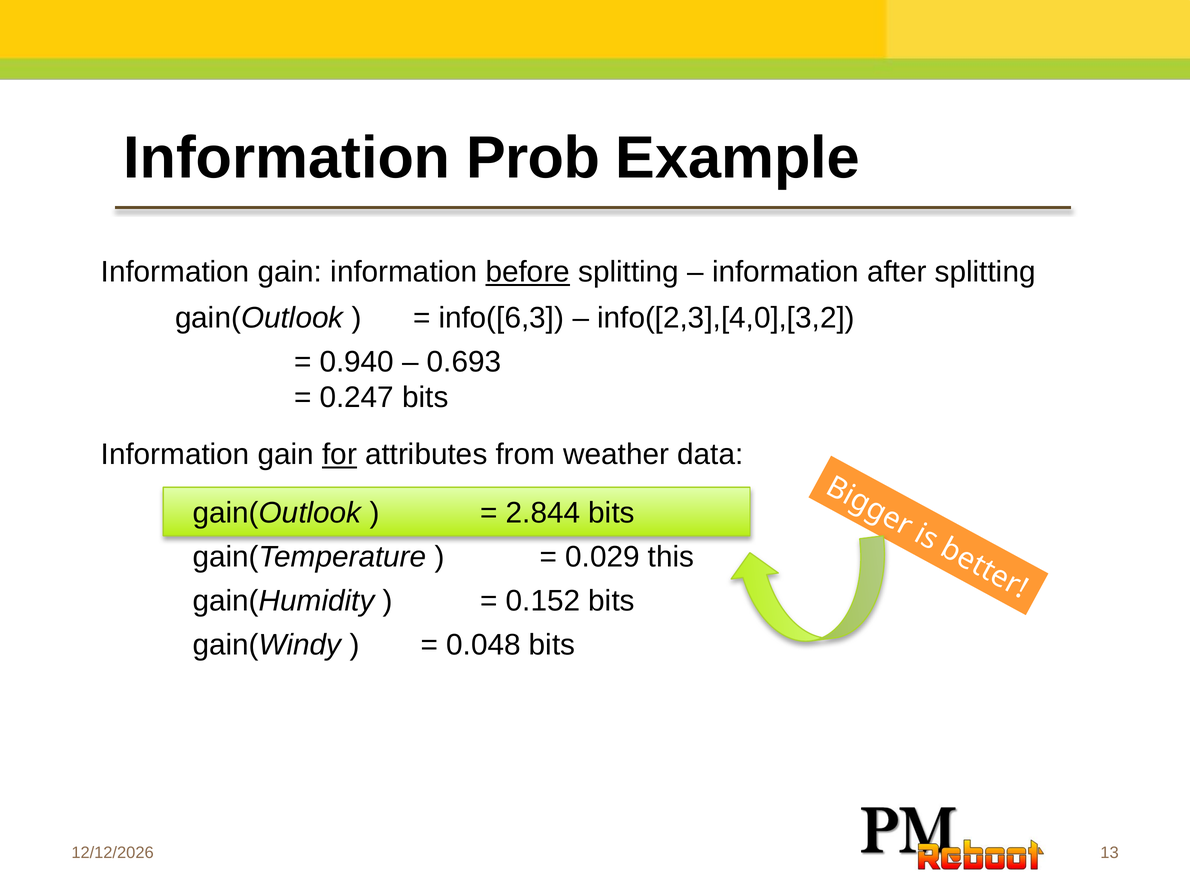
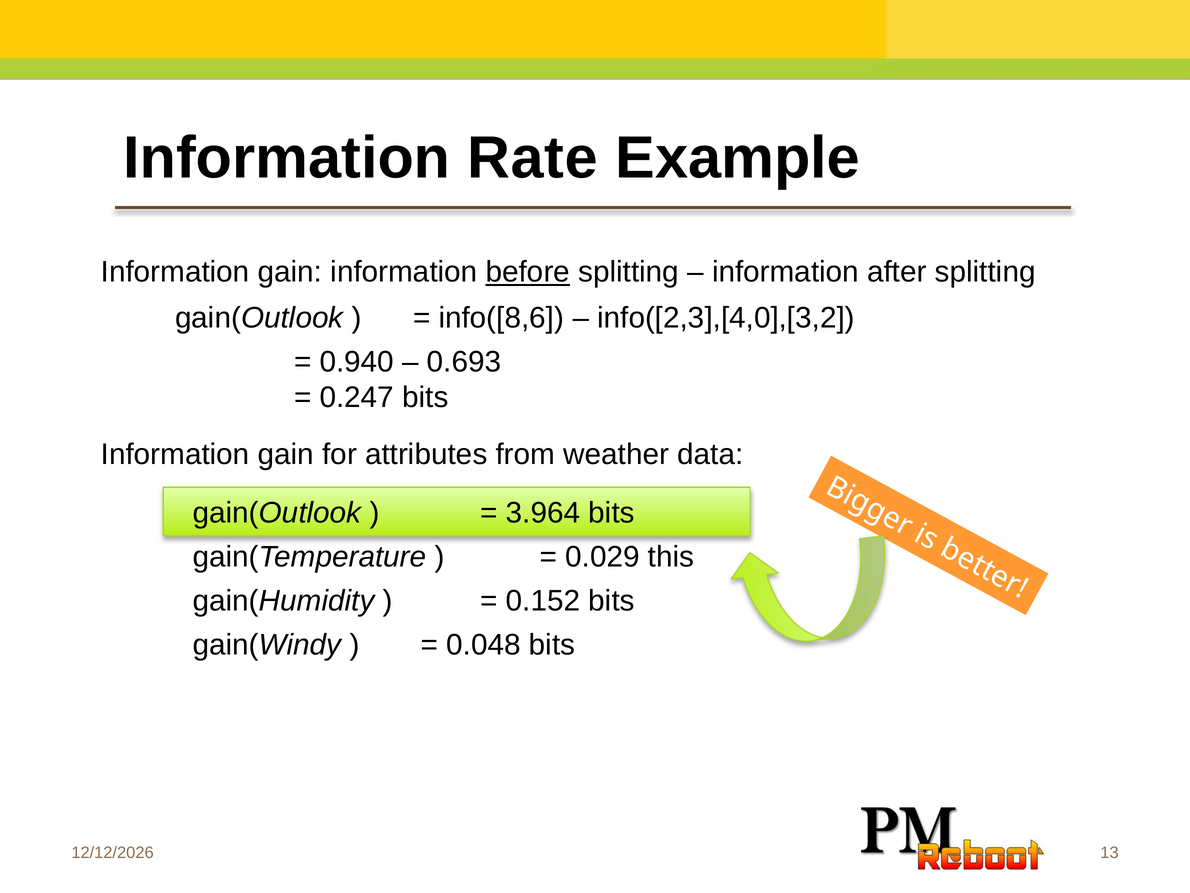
Prob: Prob -> Rate
info([6,3: info([6,3 -> info([8,6
for underline: present -> none
2.844: 2.844 -> 3.964
